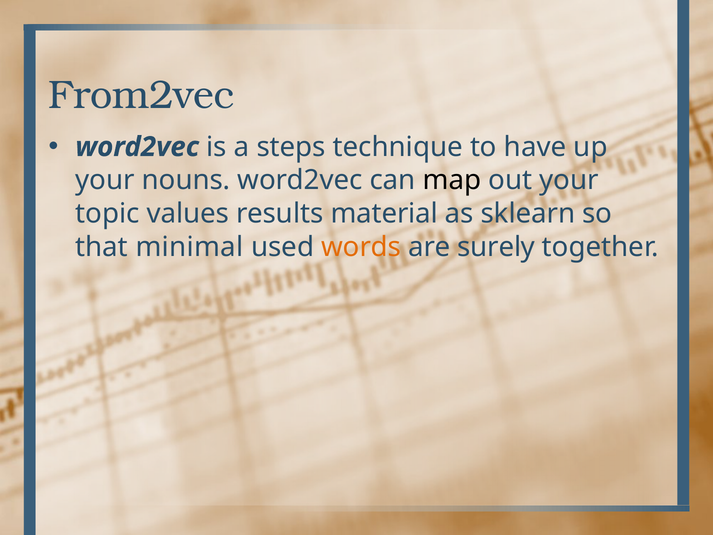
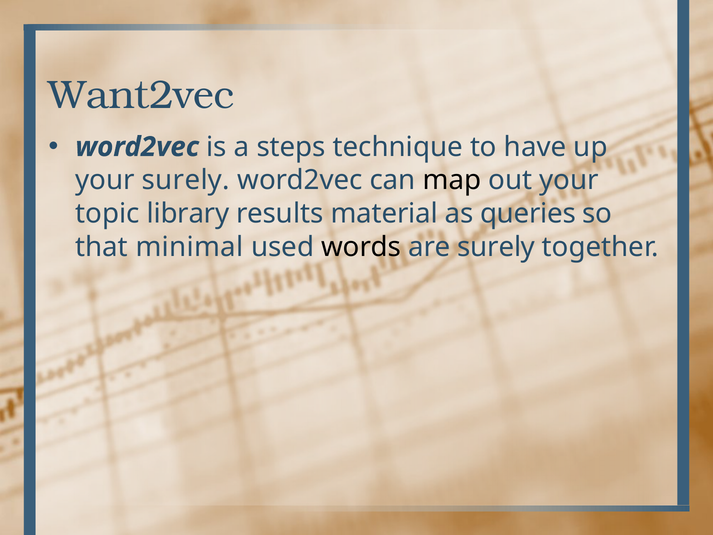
From2vec: From2vec -> Want2vec
your nouns: nouns -> surely
values: values -> library
sklearn: sklearn -> queries
words colour: orange -> black
